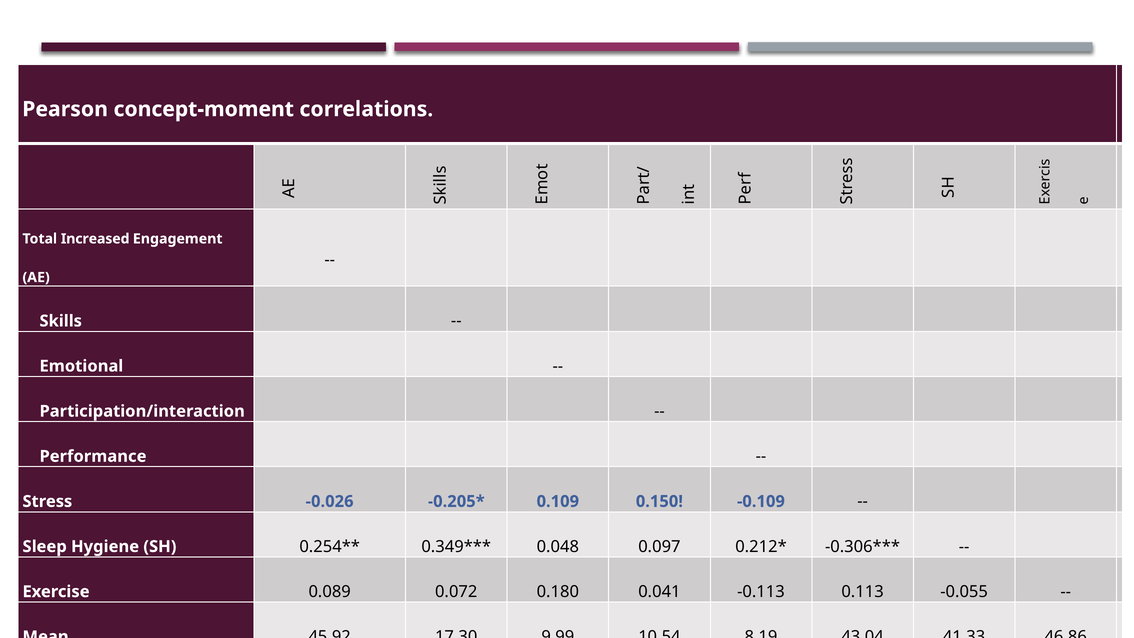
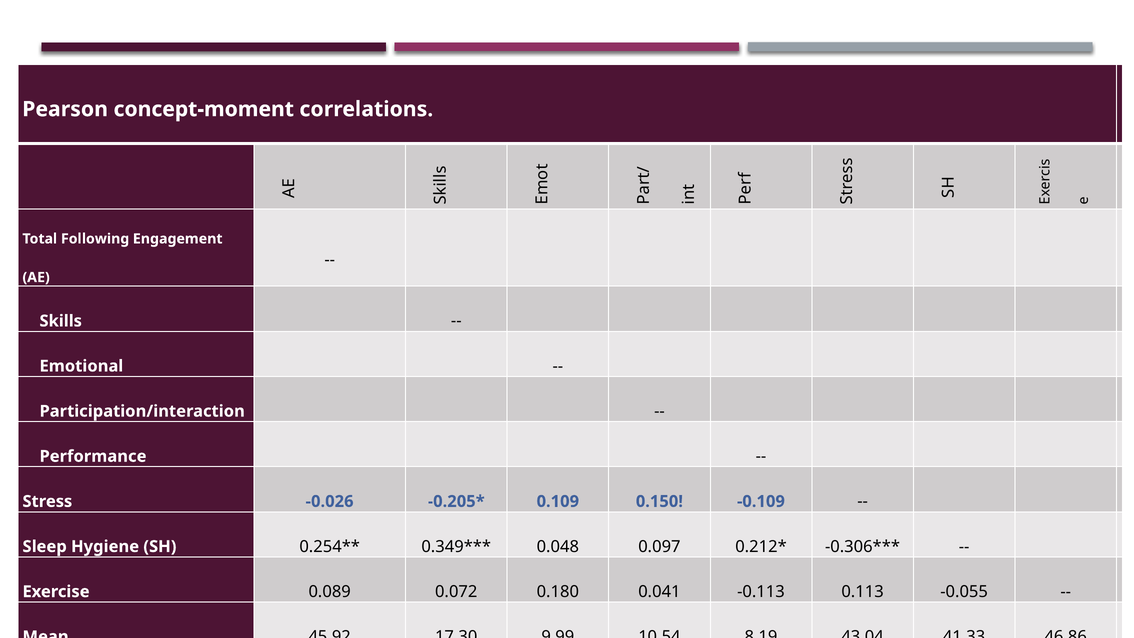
Increased: Increased -> Following
